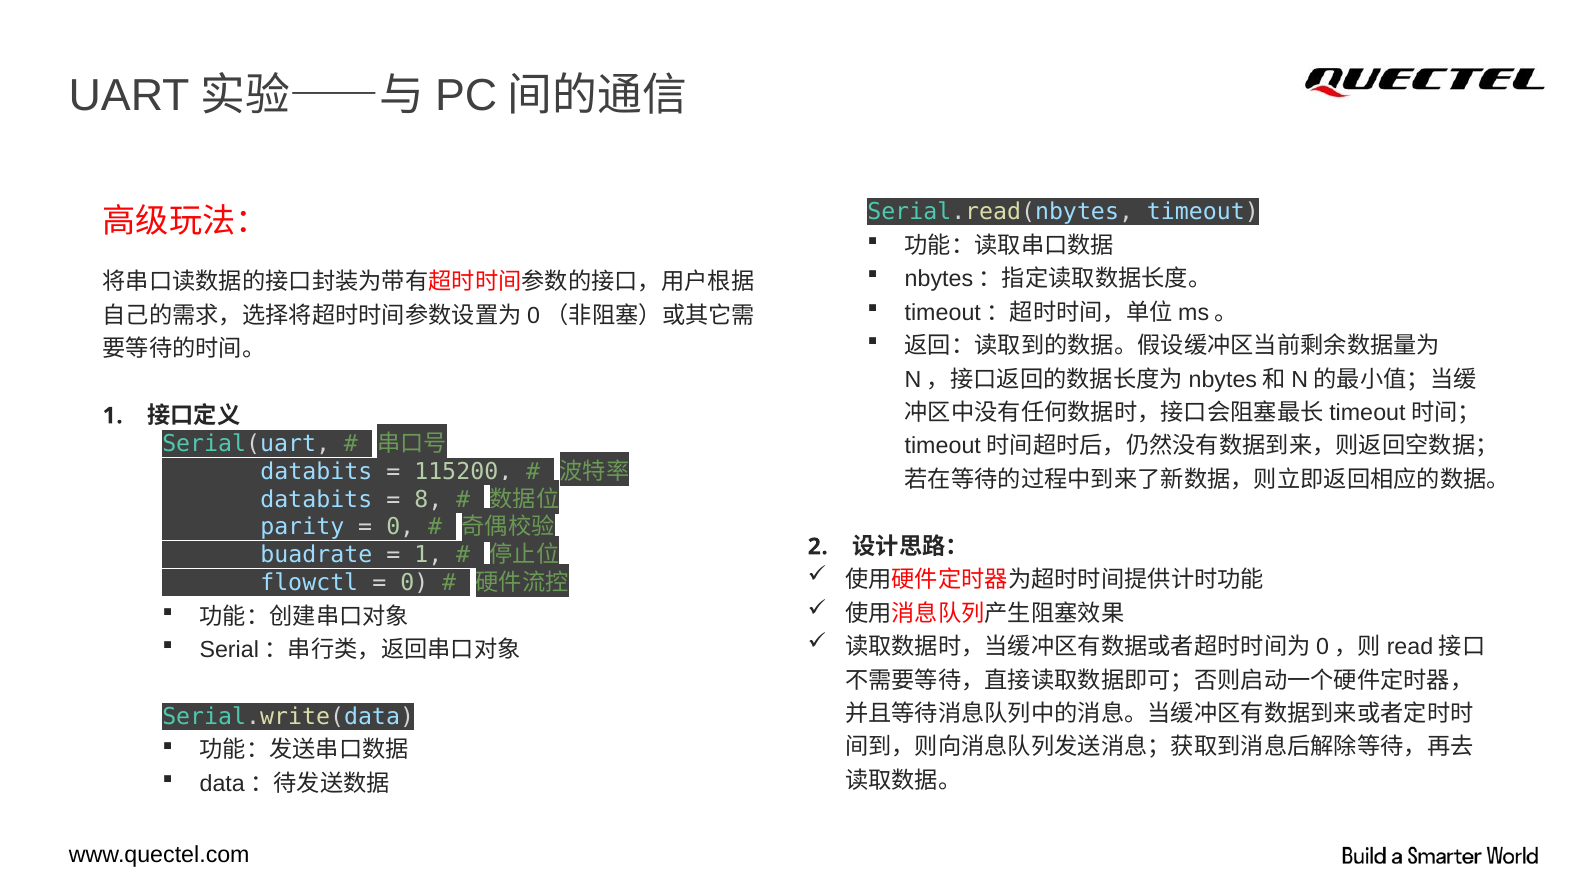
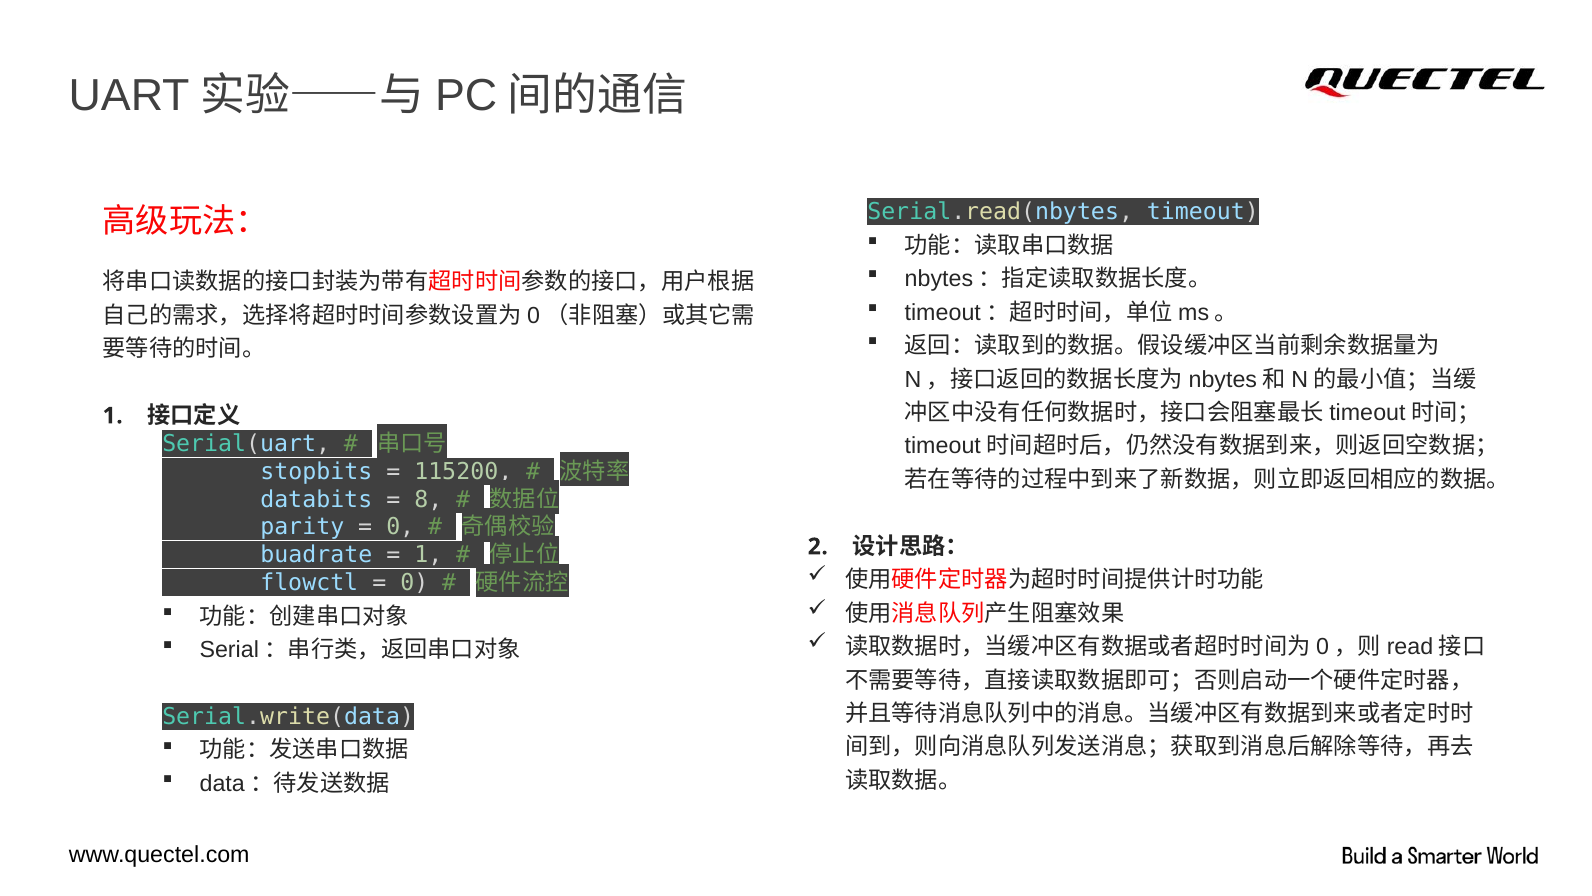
databits at (316, 471): databits -> stopbits
